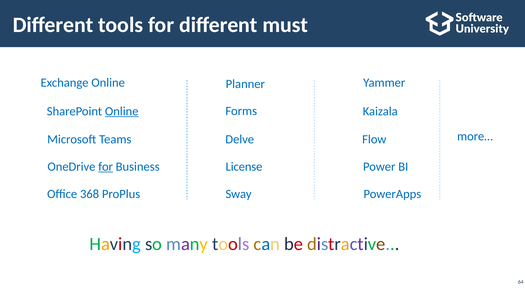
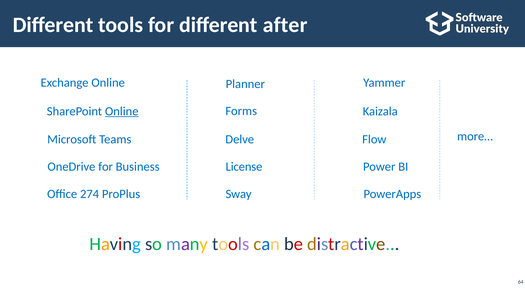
must: must -> after
for at (106, 167) underline: present -> none
368: 368 -> 274
